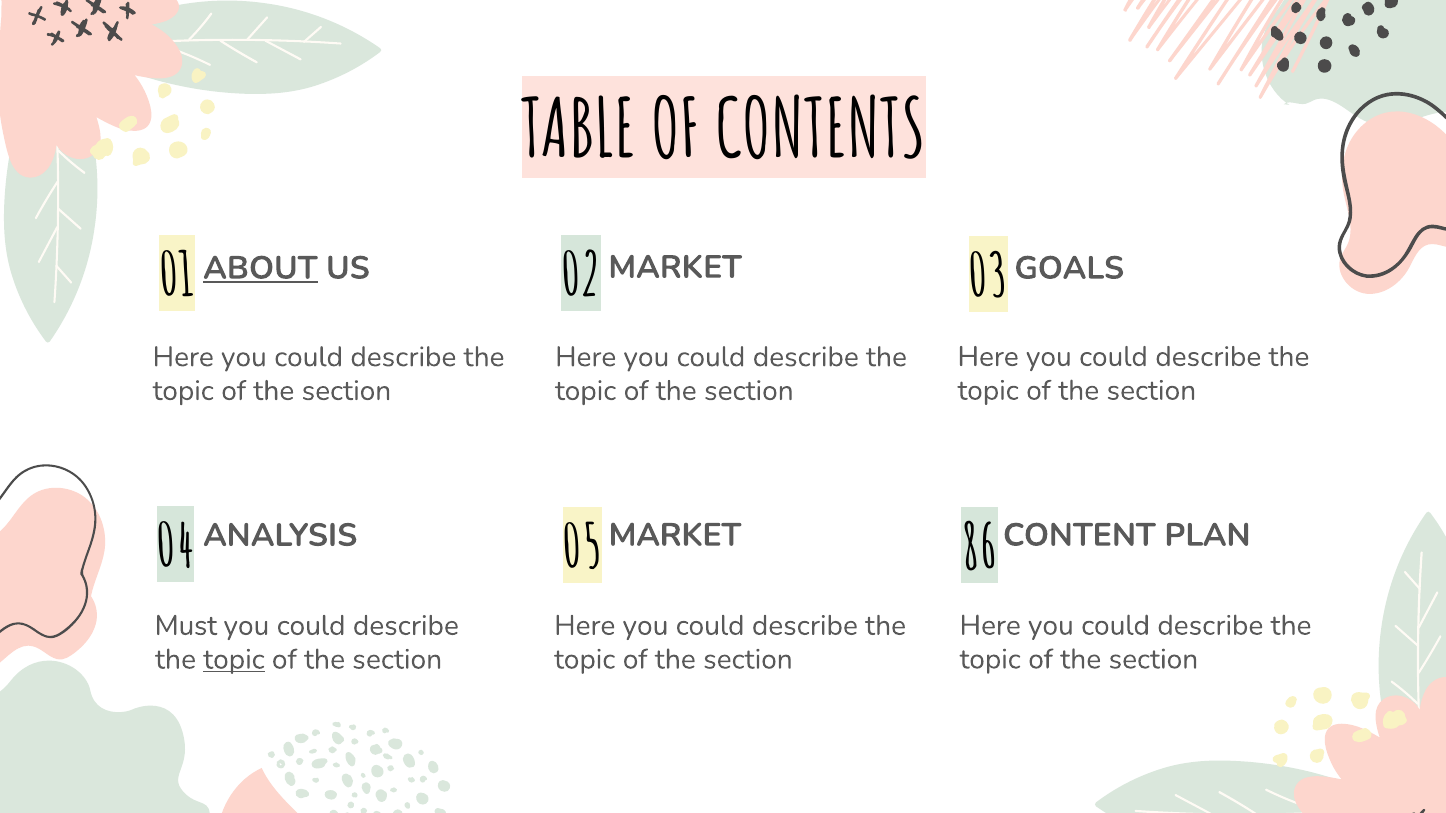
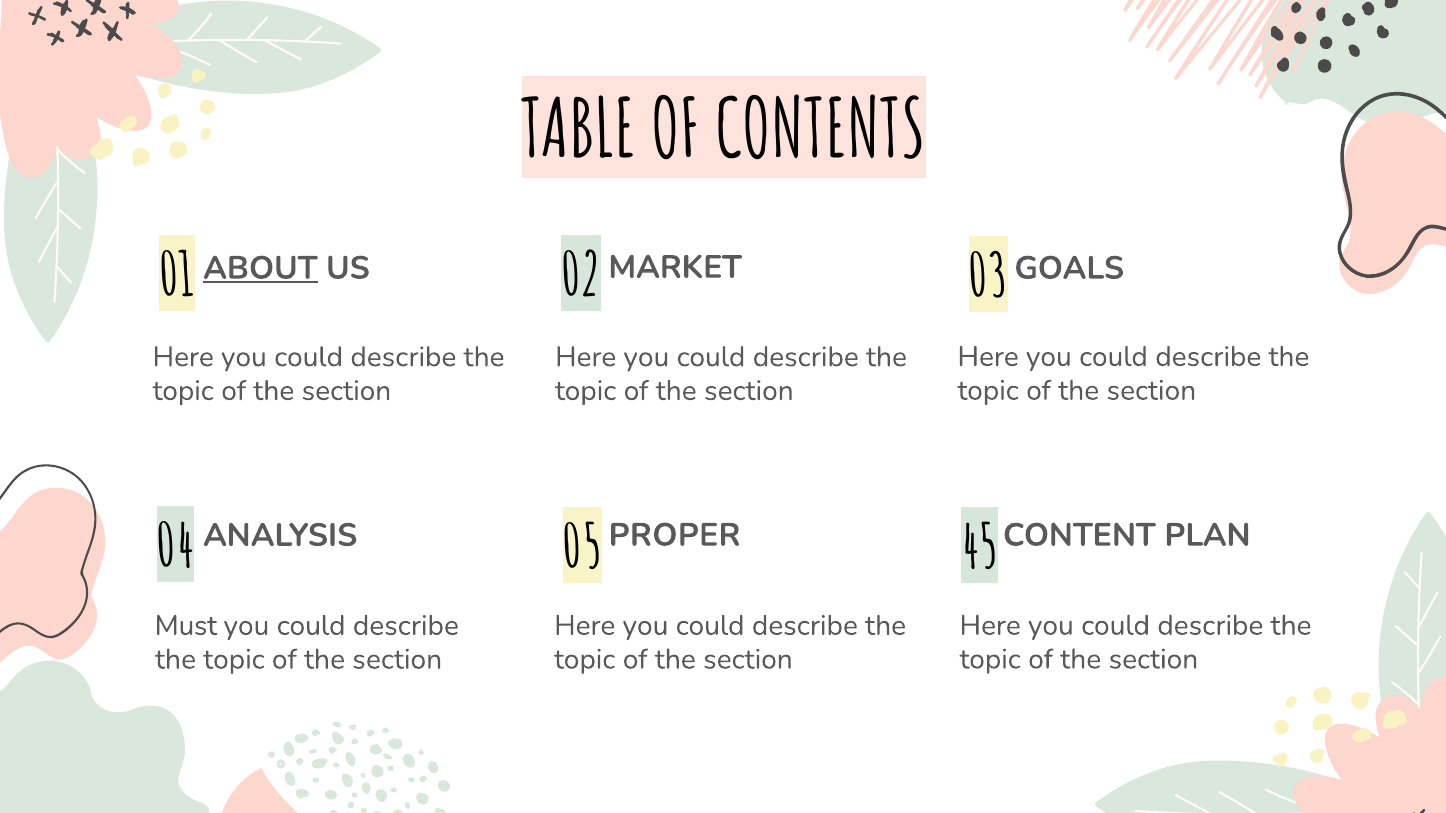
MARKET at (675, 535): MARKET -> PROPER
86: 86 -> 45
topic at (234, 660) underline: present -> none
